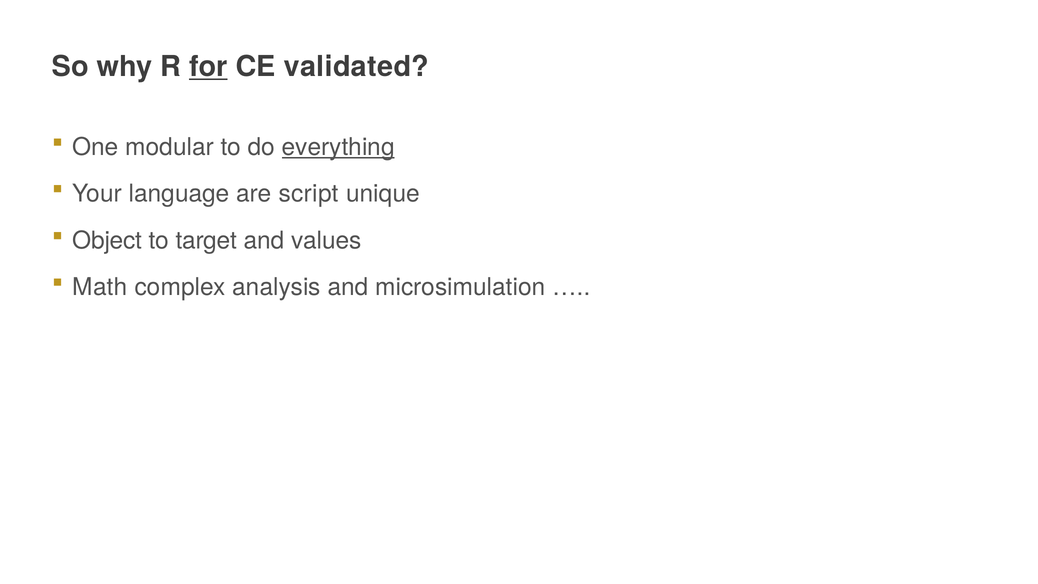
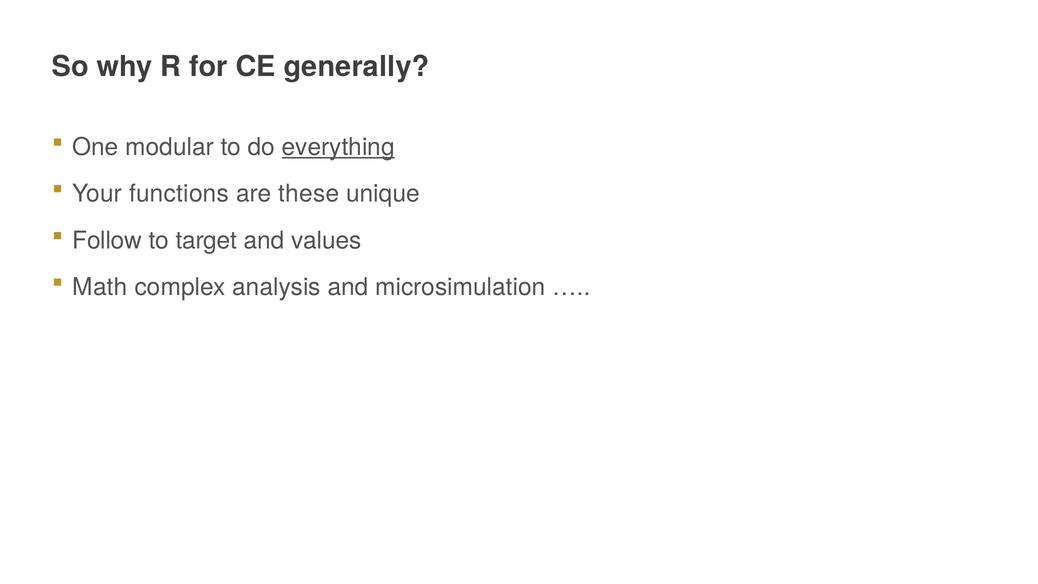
for underline: present -> none
validated: validated -> generally
language: language -> functions
script: script -> these
Object: Object -> Follow
